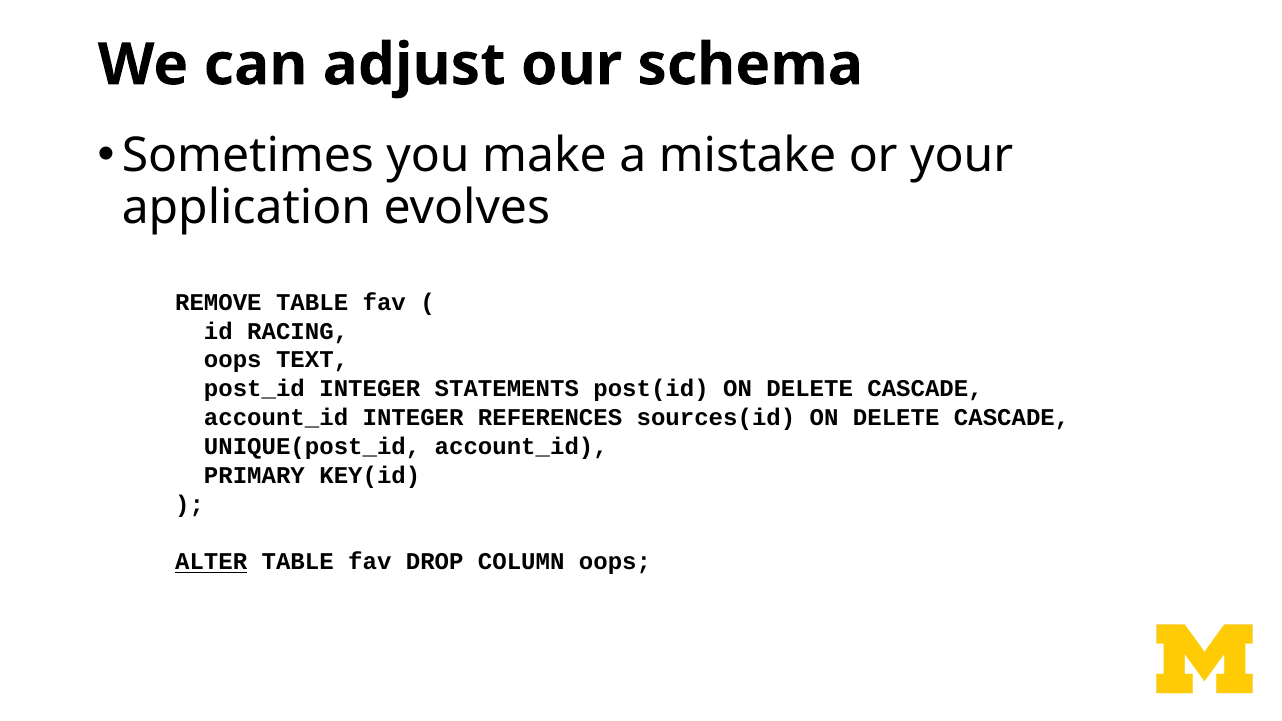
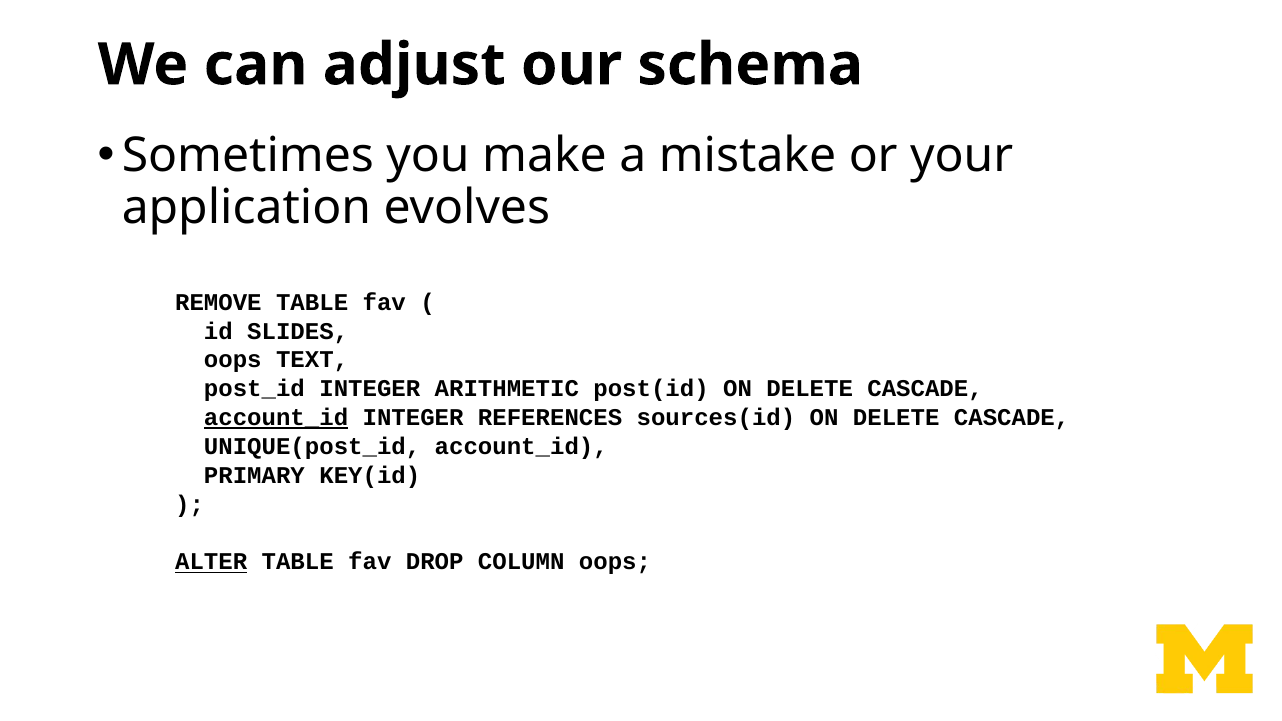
RACING: RACING -> SLIDES
STATEMENTS: STATEMENTS -> ARITHMETIC
account_id at (276, 418) underline: none -> present
